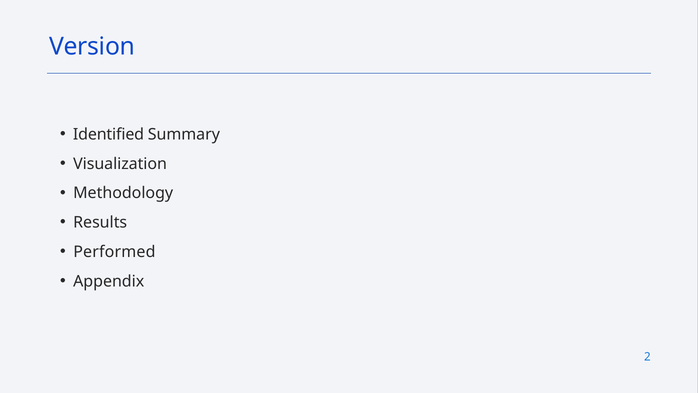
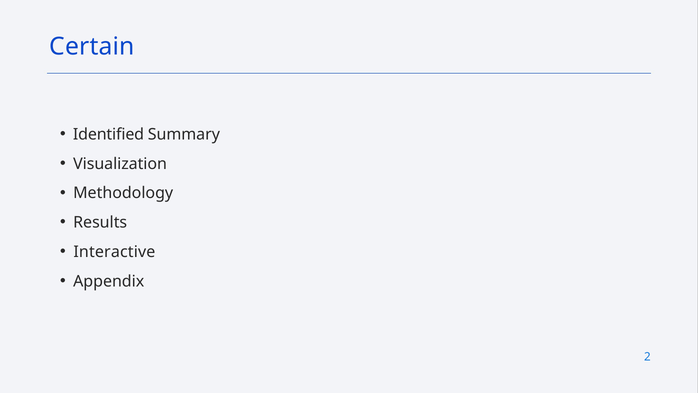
Version: Version -> Certain
Performed: Performed -> Interactive
